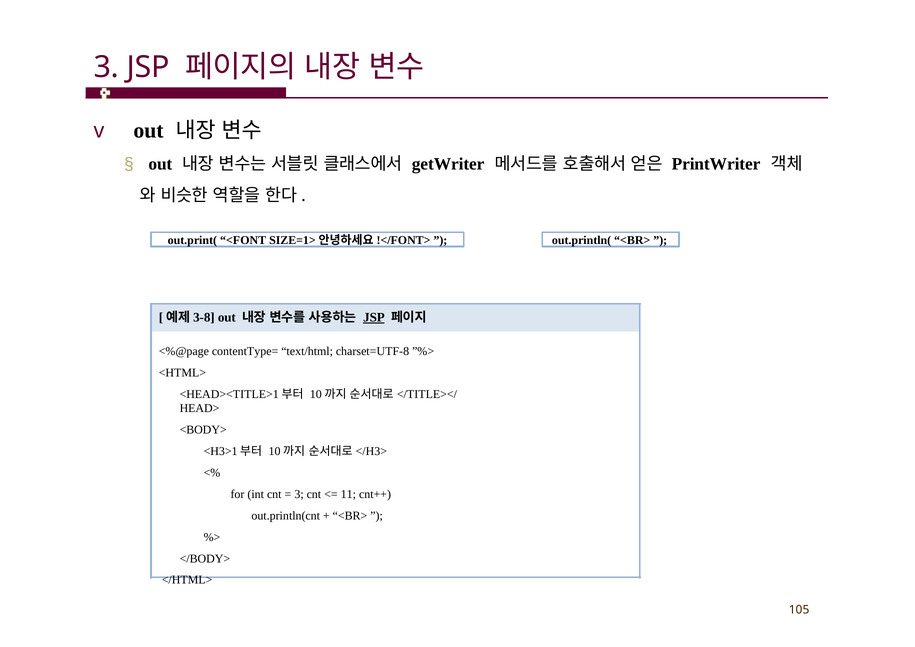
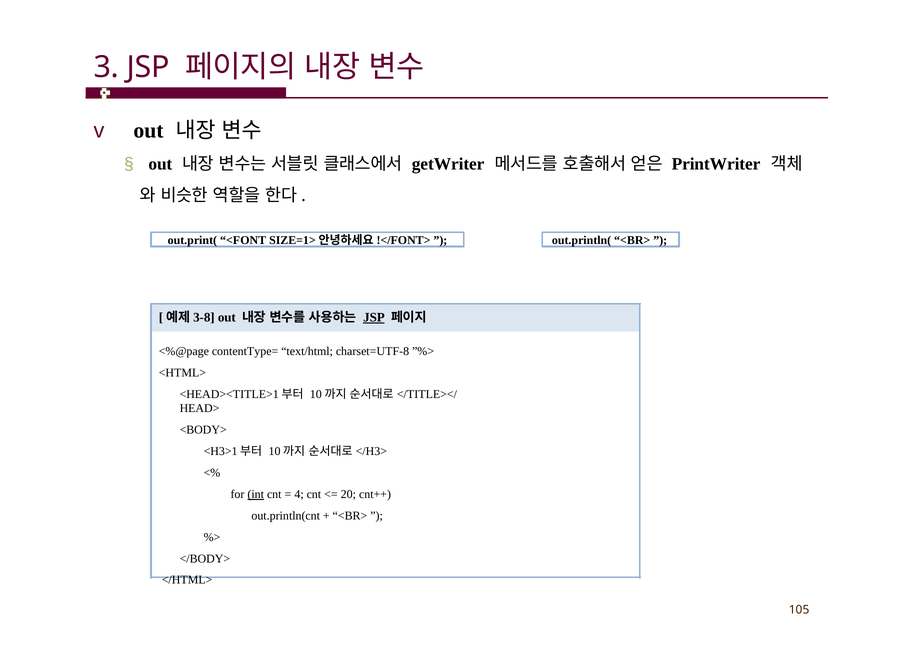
int underline: none -> present
3 at (299, 494): 3 -> 4
11: 11 -> 20
